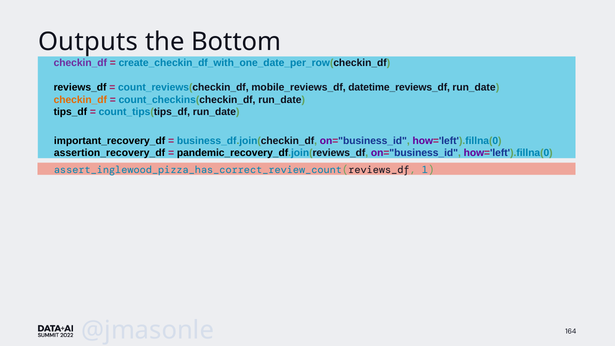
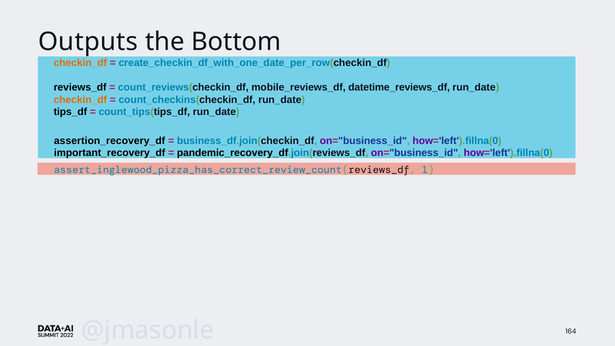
checkin_df at (80, 63) colour: purple -> orange
important_recovery_df: important_recovery_df -> assertion_recovery_df
assertion_recovery_df: assertion_recovery_df -> important_recovery_df
